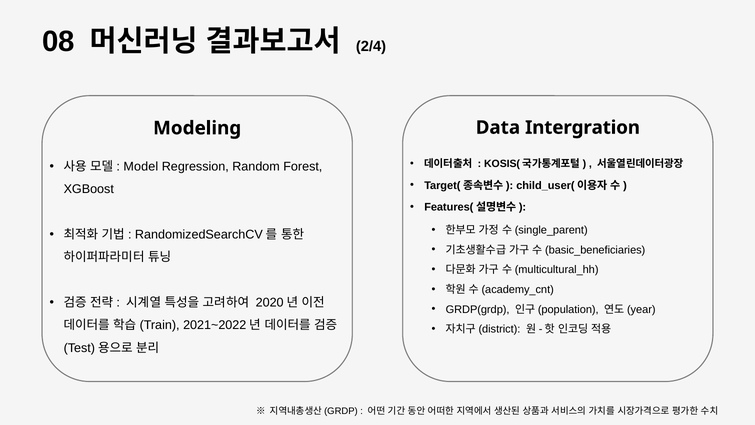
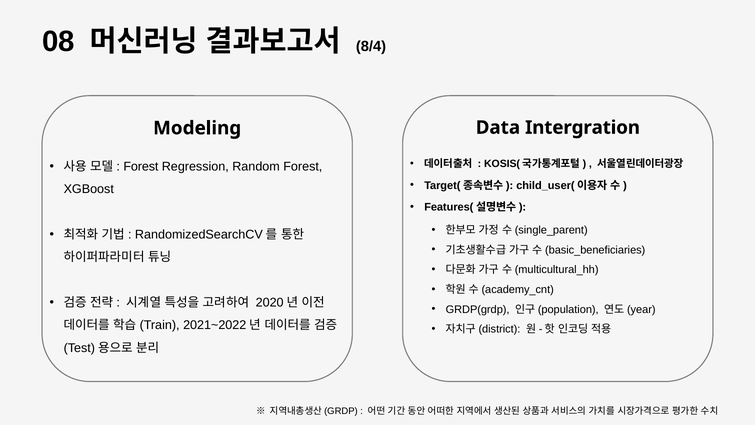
2/4: 2/4 -> 8/4
Model at (141, 167): Model -> Forest
